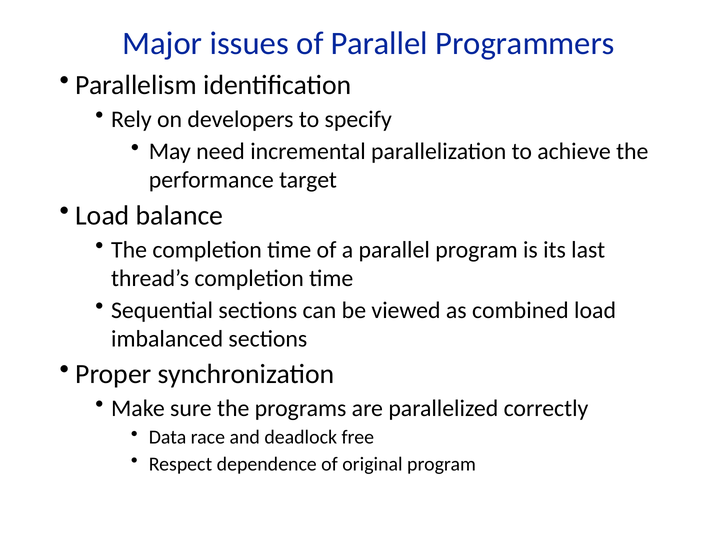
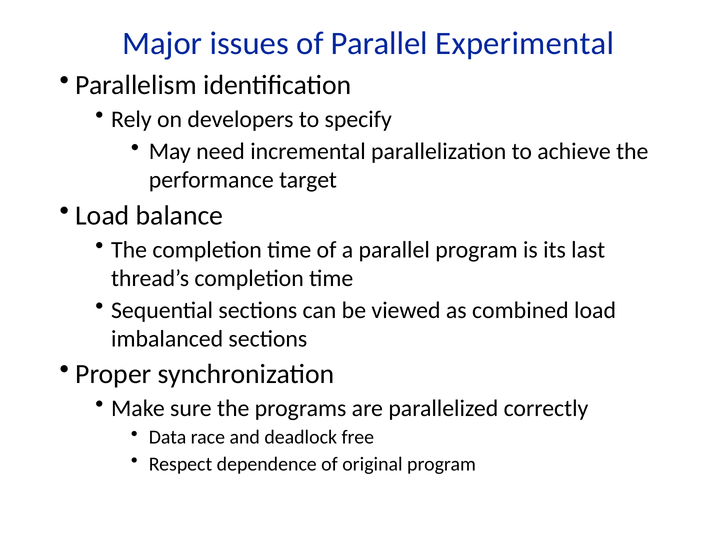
Programmers: Programmers -> Experimental
